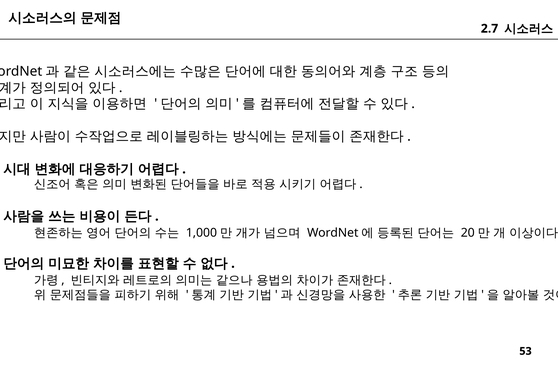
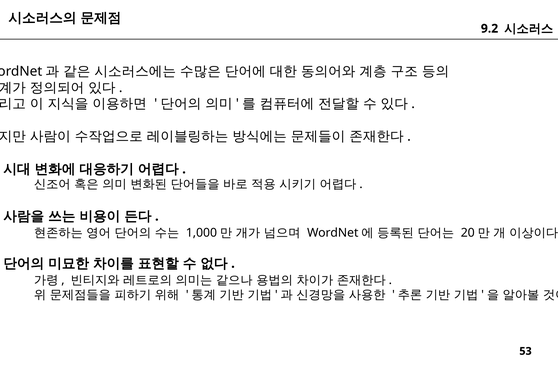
2.7: 2.7 -> 9.2
